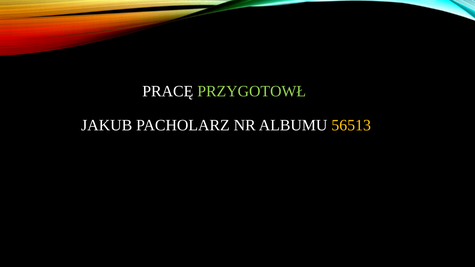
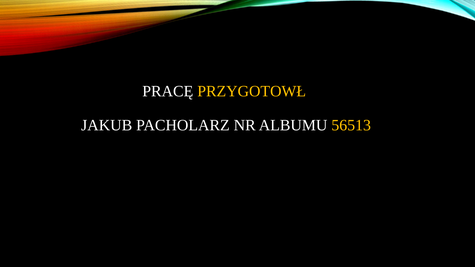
PRZYGOTOWŁ colour: light green -> yellow
